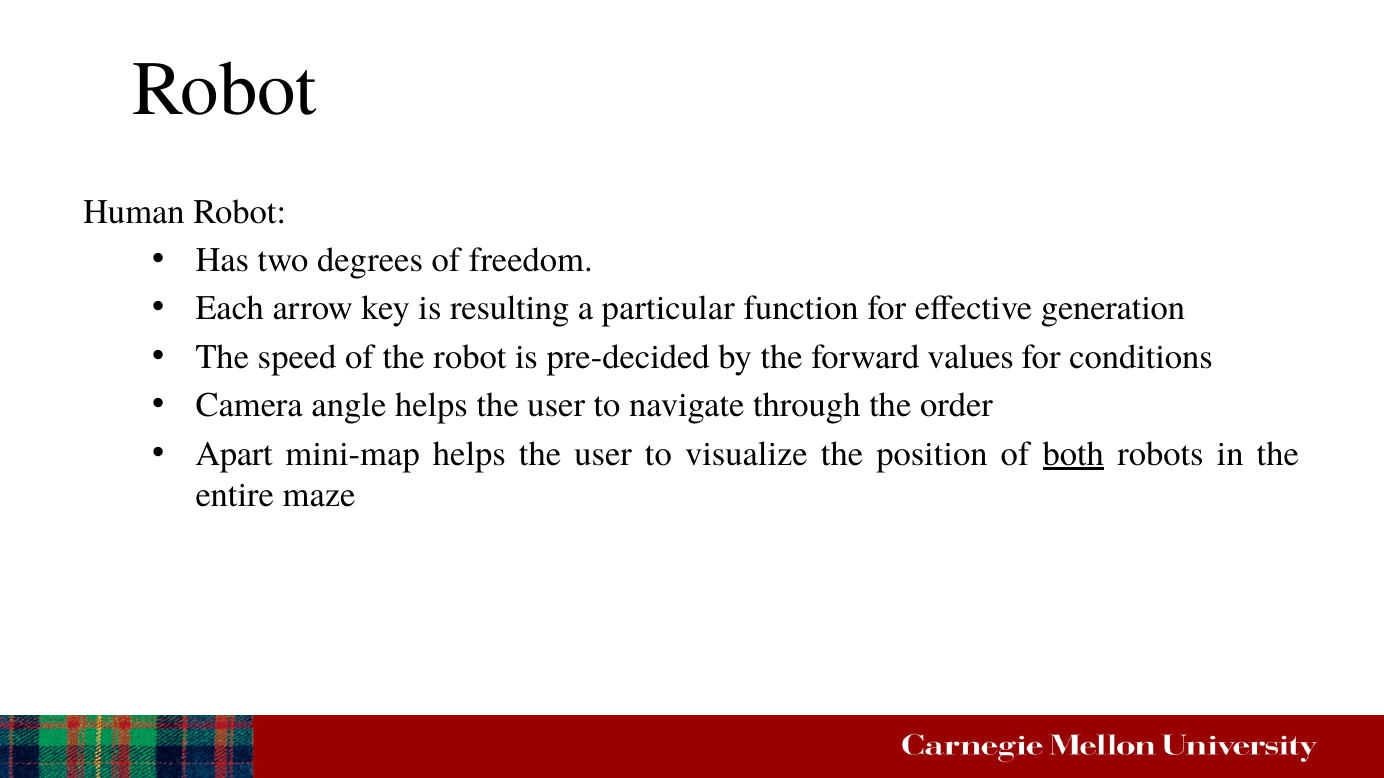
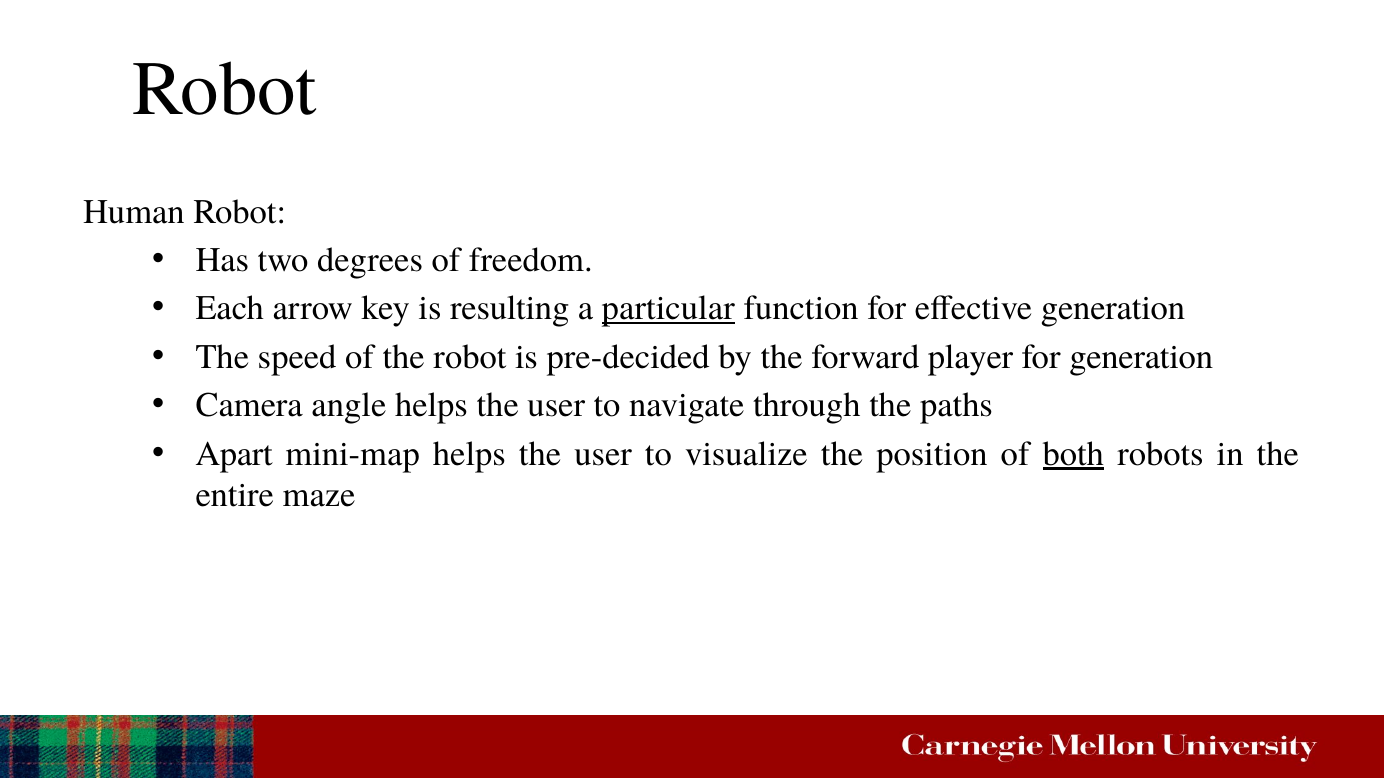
particular underline: none -> present
values: values -> player
for conditions: conditions -> generation
order: order -> paths
